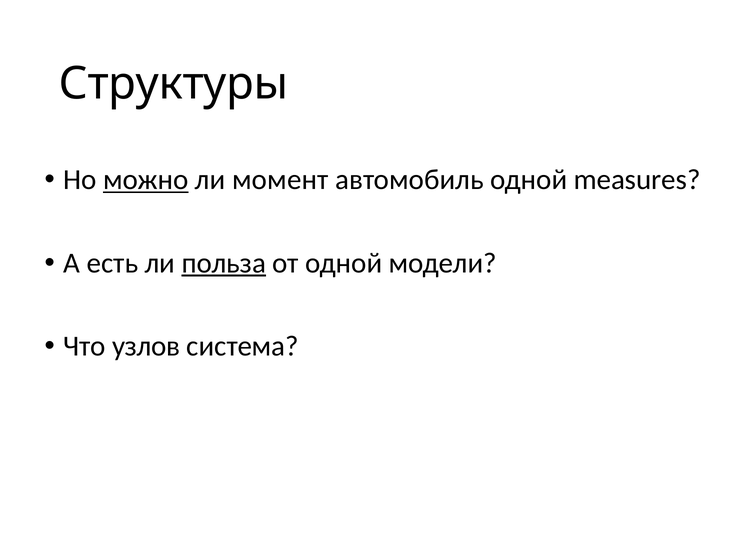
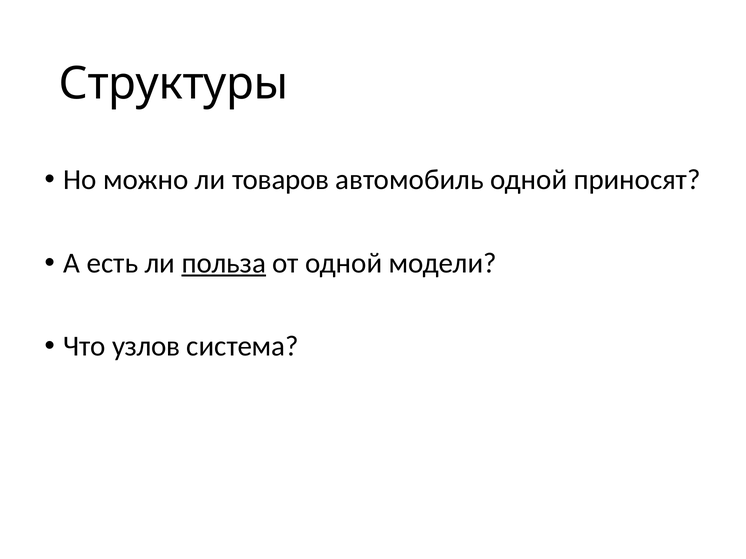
можно underline: present -> none
момент: момент -> товаров
measures: measures -> приносят
